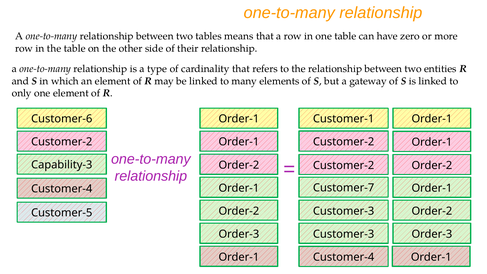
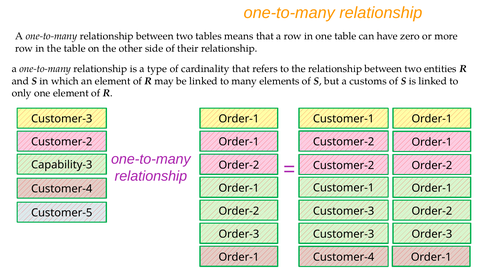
gateway: gateway -> customs
Customer-6 at (62, 119): Customer-6 -> Customer-3
Customer-7 at (344, 188): Customer-7 -> Customer-1
